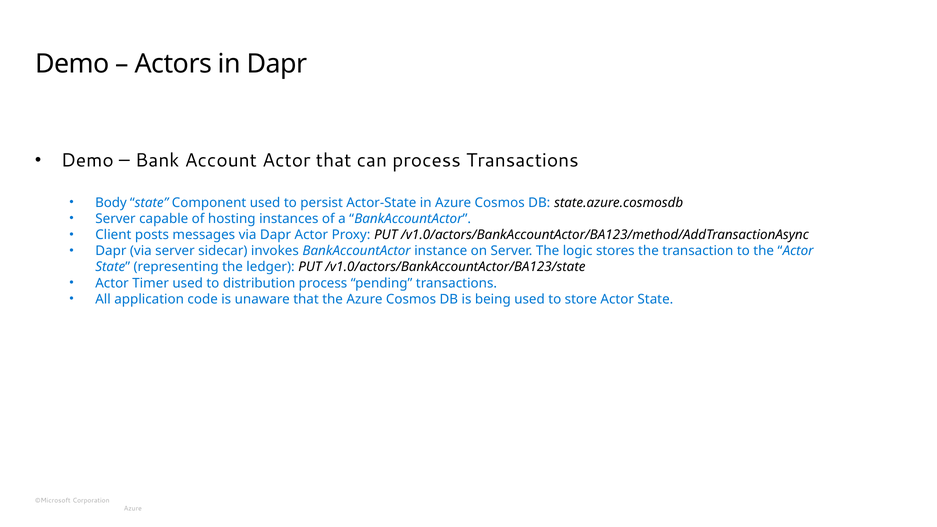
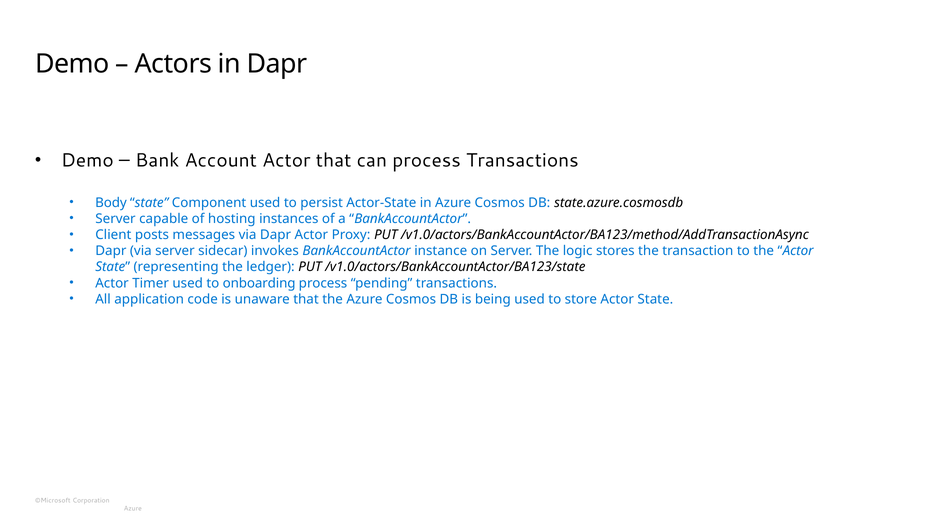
distribution: distribution -> onboarding
